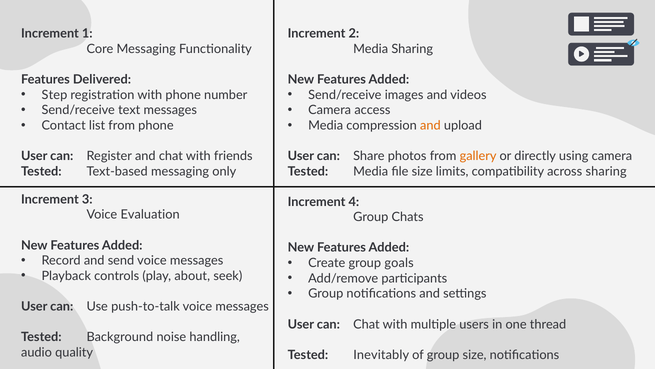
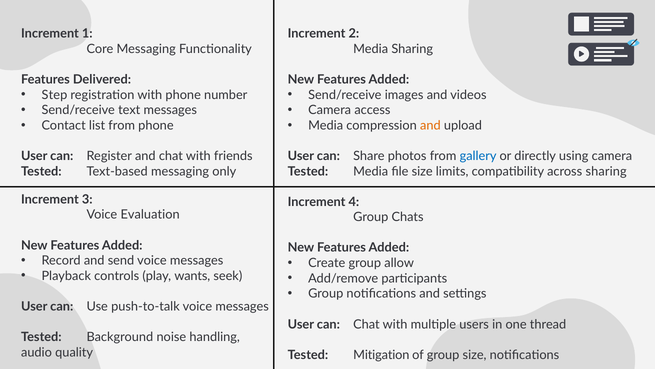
gallery colour: orange -> blue
goals: goals -> allow
about: about -> wants
Inevitably: Inevitably -> Mitigation
